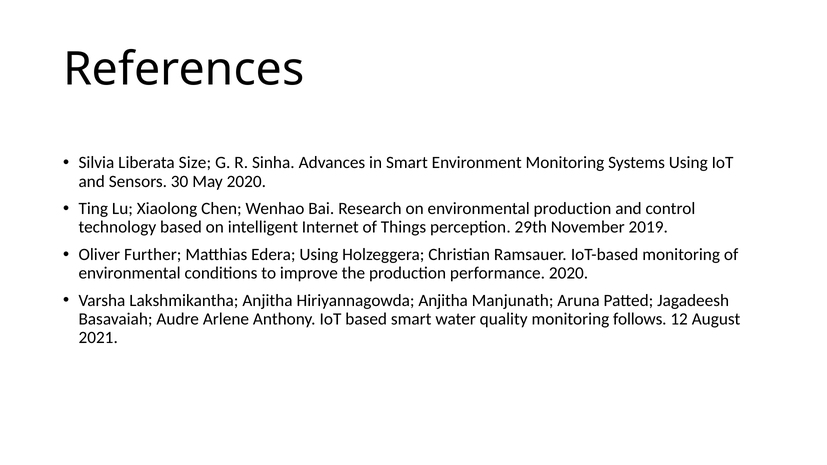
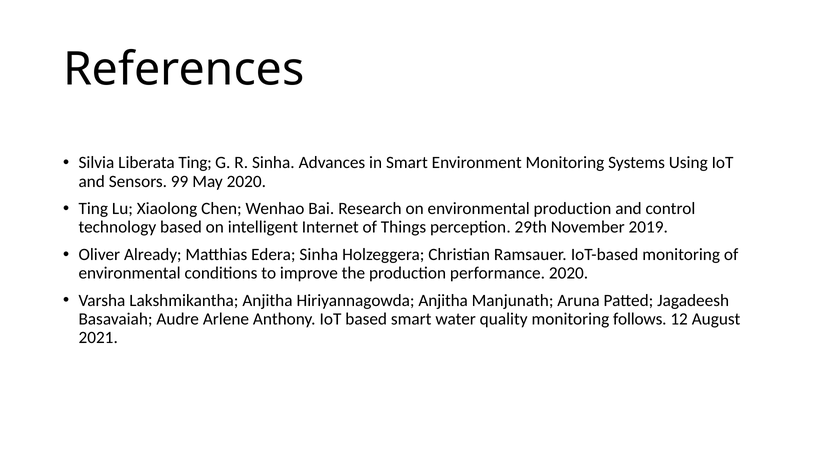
Liberata Size: Size -> Ting
30: 30 -> 99
Further: Further -> Already
Edera Using: Using -> Sinha
